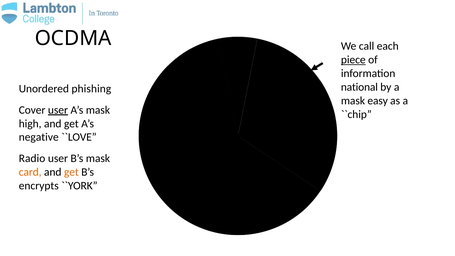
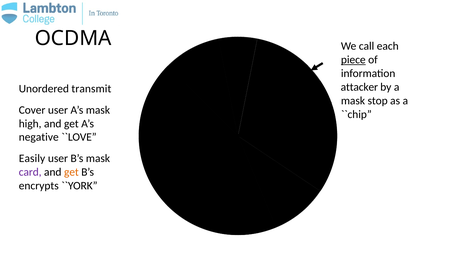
national: national -> attacker
phishing: phishing -> transmit
easy: easy -> stop
user at (58, 110) underline: present -> none
Radio: Radio -> Easily
card colour: orange -> purple
